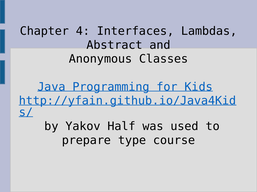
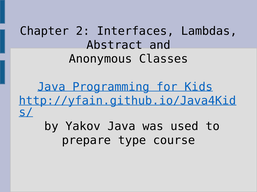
4: 4 -> 2
Yakov Half: Half -> Java
